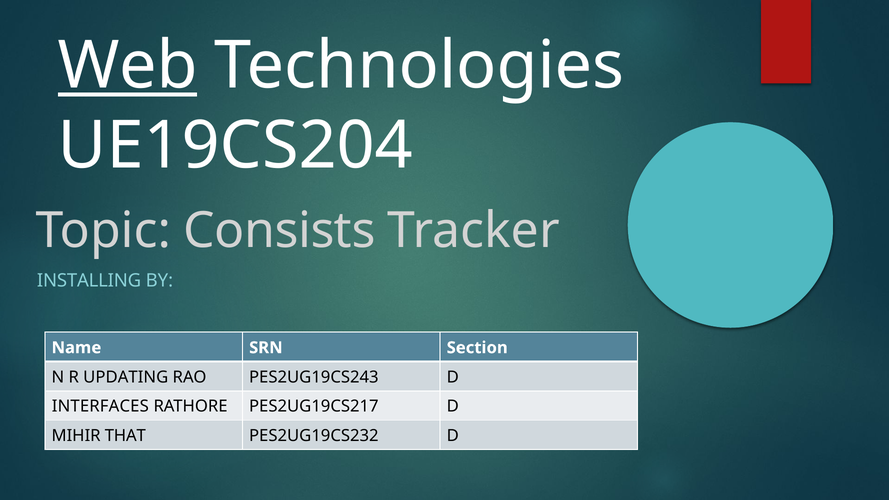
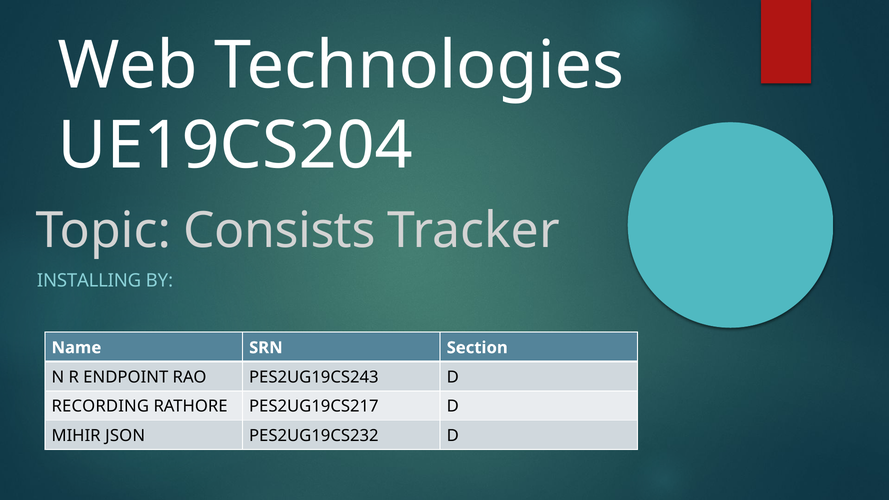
Web underline: present -> none
UPDATING: UPDATING -> ENDPOINT
INTERFACES: INTERFACES -> RECORDING
THAT: THAT -> JSON
